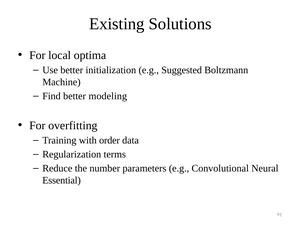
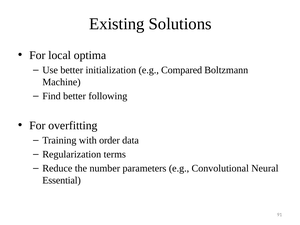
Suggested: Suggested -> Compared
modeling: modeling -> following
